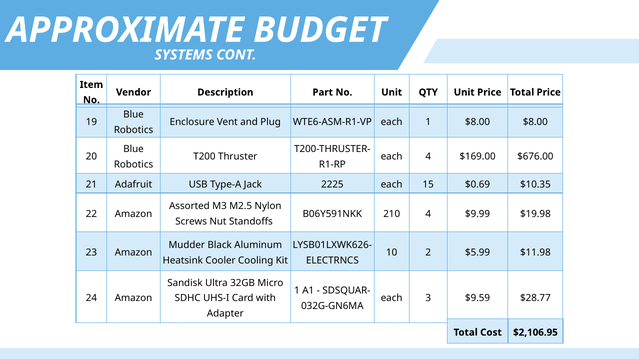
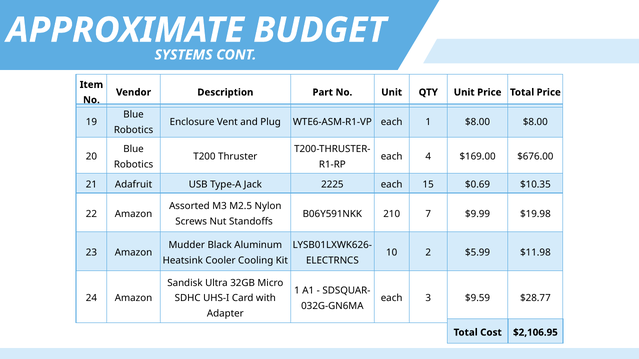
210 4: 4 -> 7
